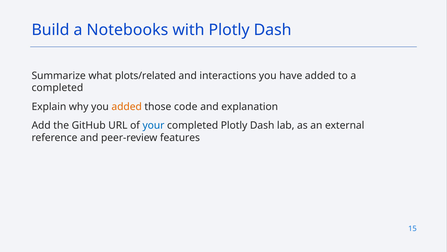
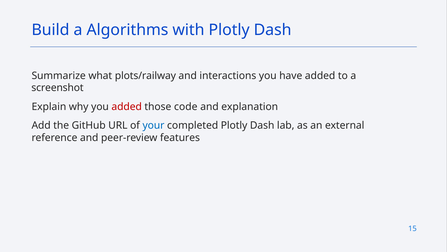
Notebooks: Notebooks -> Algorithms
plots/related: plots/related -> plots/railway
completed at (57, 88): completed -> screenshot
added at (127, 107) colour: orange -> red
